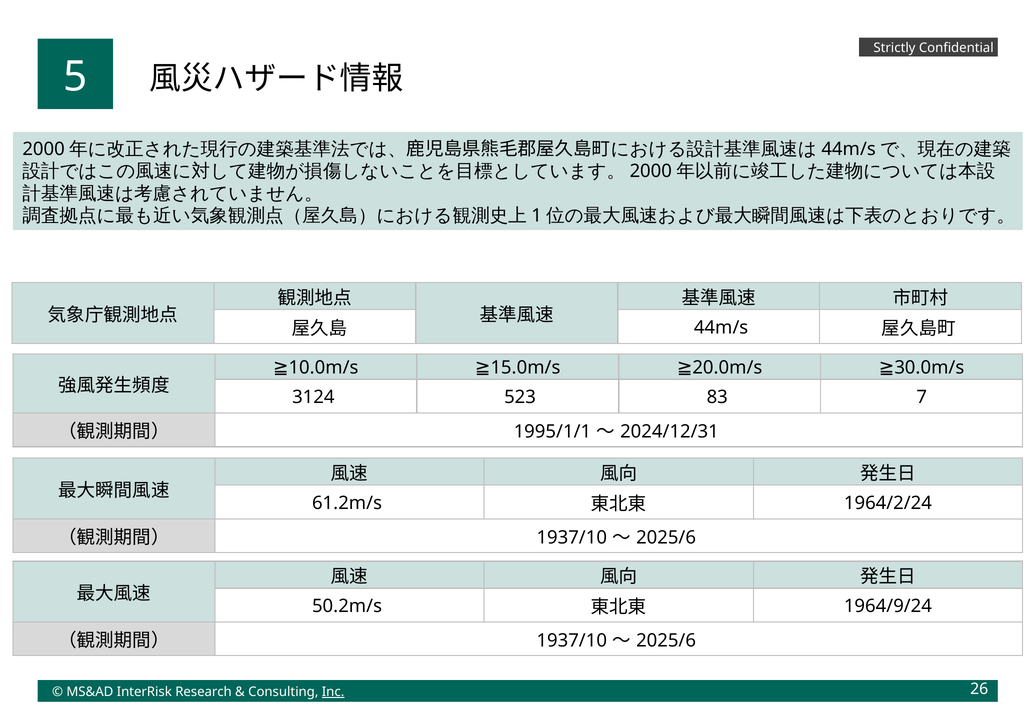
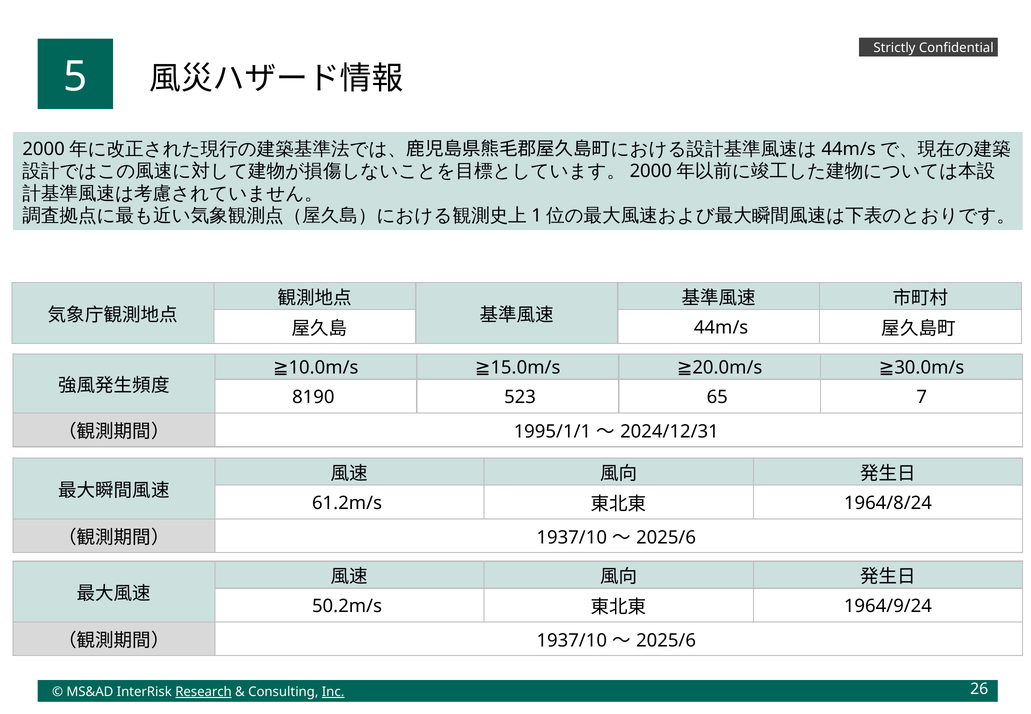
3124: 3124 -> 8190
83: 83 -> 65
1964/2/24: 1964/2/24 -> 1964/8/24
Research underline: none -> present
